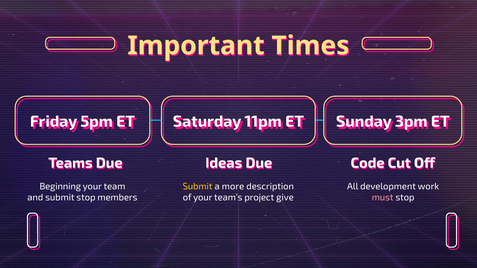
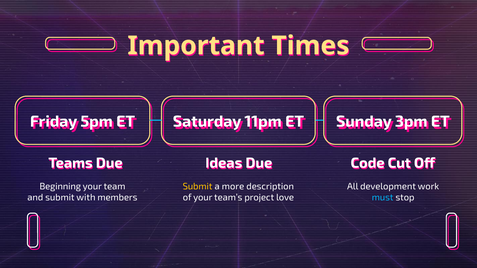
submit stop: stop -> with
give: give -> love
must colour: pink -> light blue
